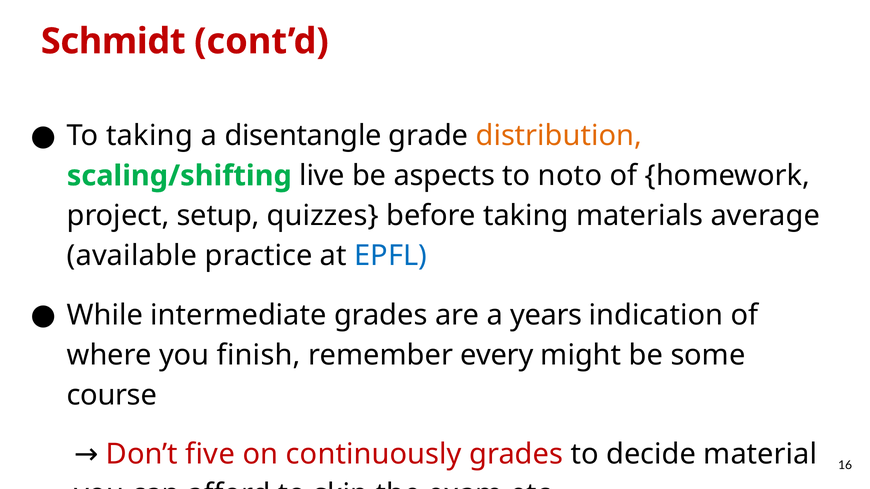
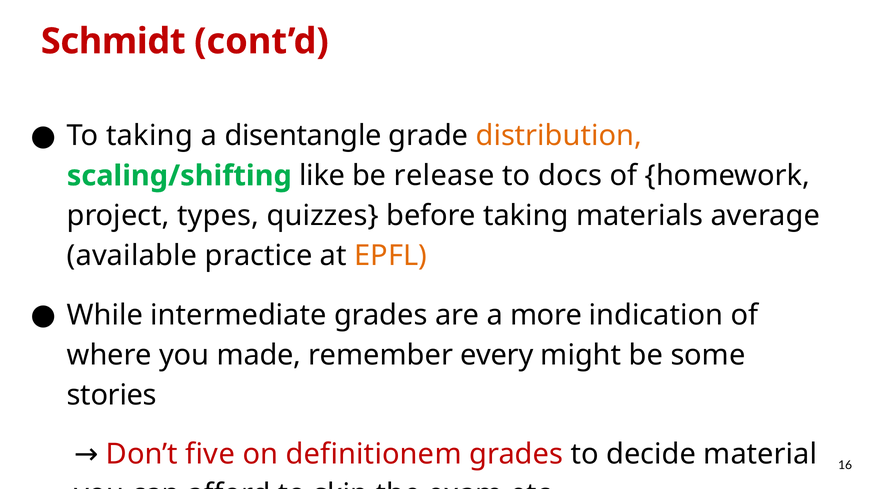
live: live -> like
aspects: aspects -> release
noto: noto -> docs
setup: setup -> types
EPFL colour: blue -> orange
years: years -> more
finish: finish -> made
course: course -> stories
continuously: continuously -> definitionem
